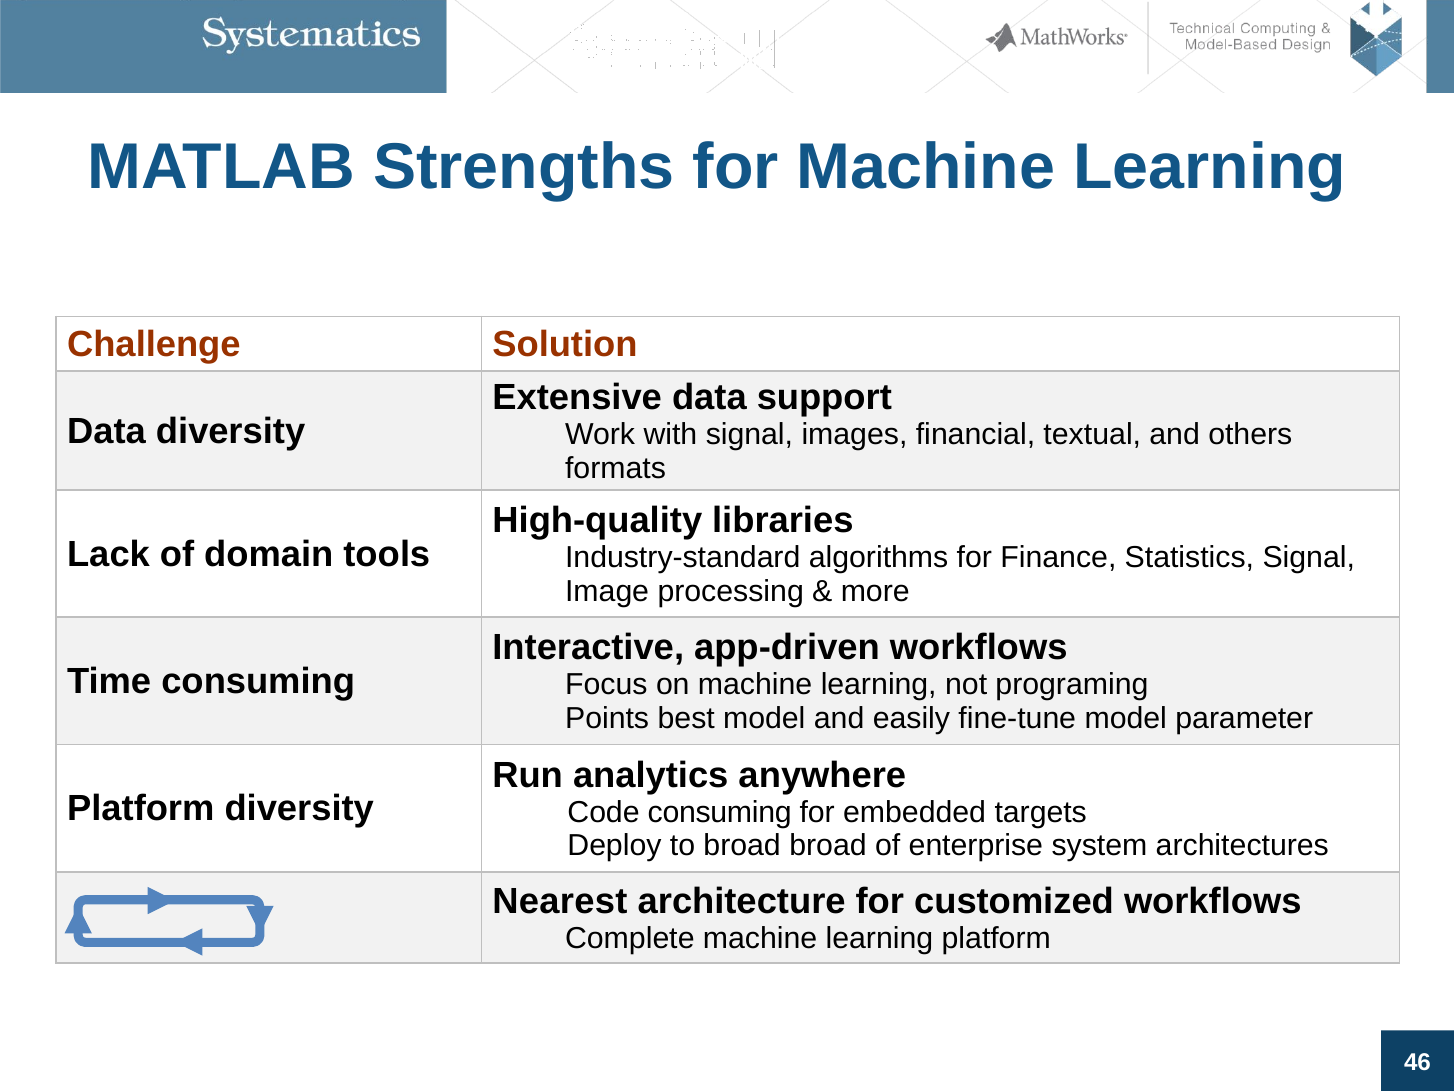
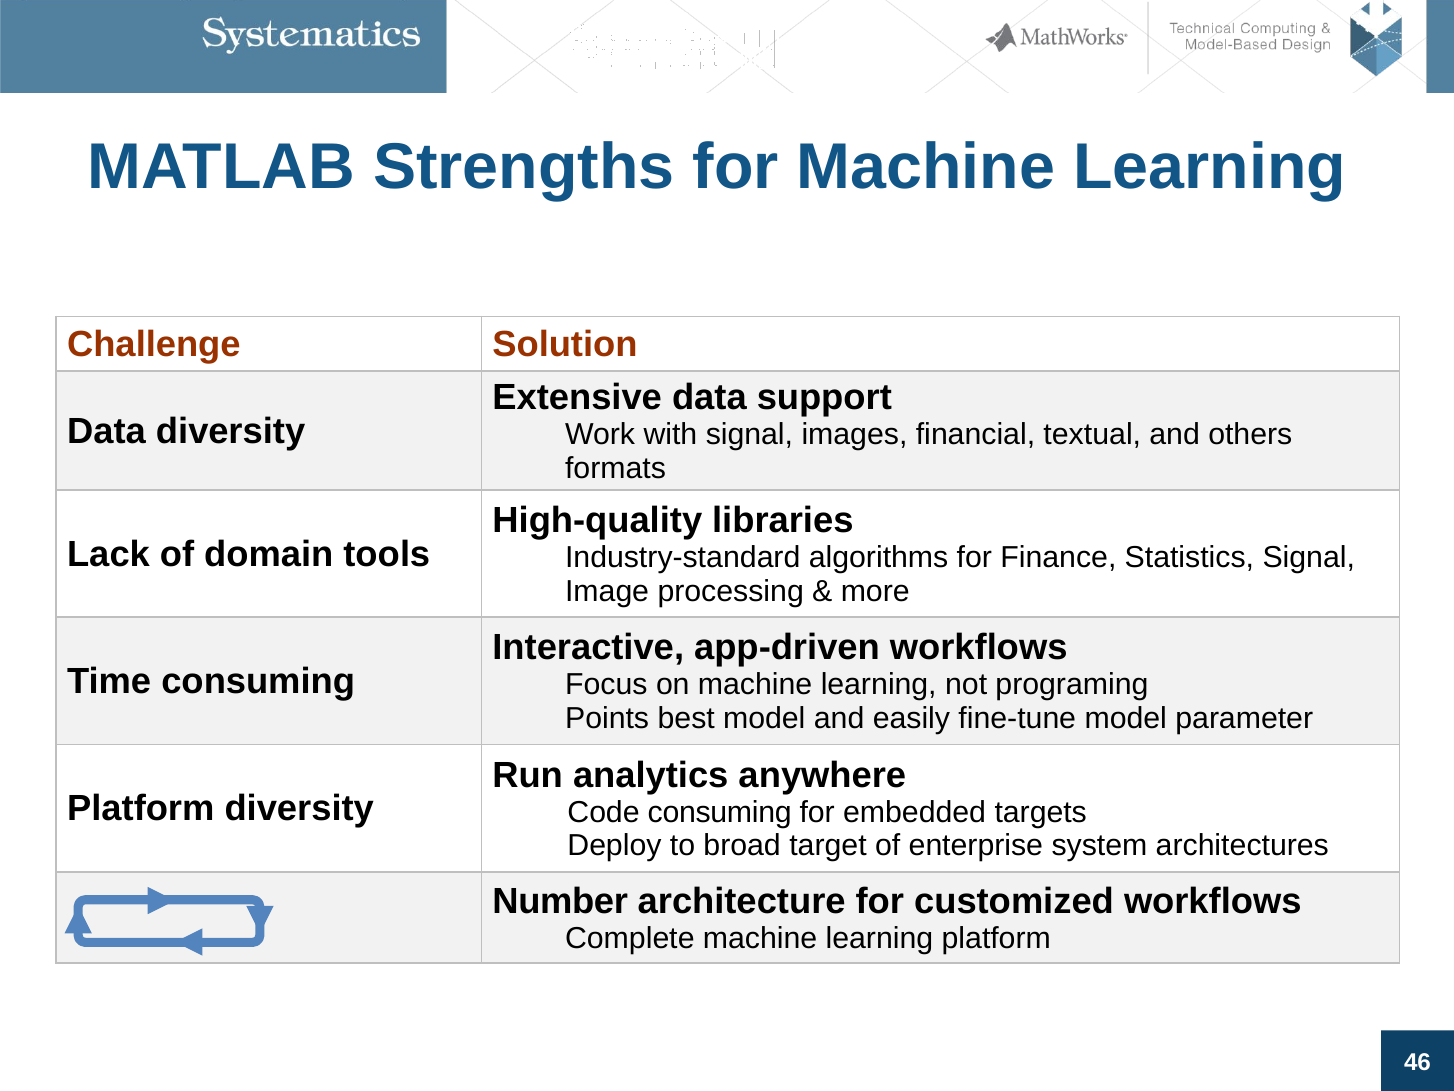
broad broad: broad -> target
Nearest: Nearest -> Number
